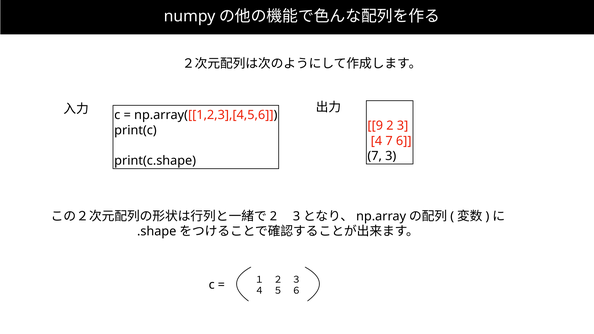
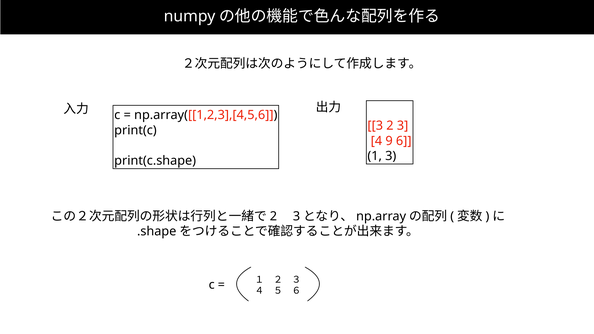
9 at (375, 126): 9 -> 3
4 7: 7 -> 9
7 at (375, 156): 7 -> 1
